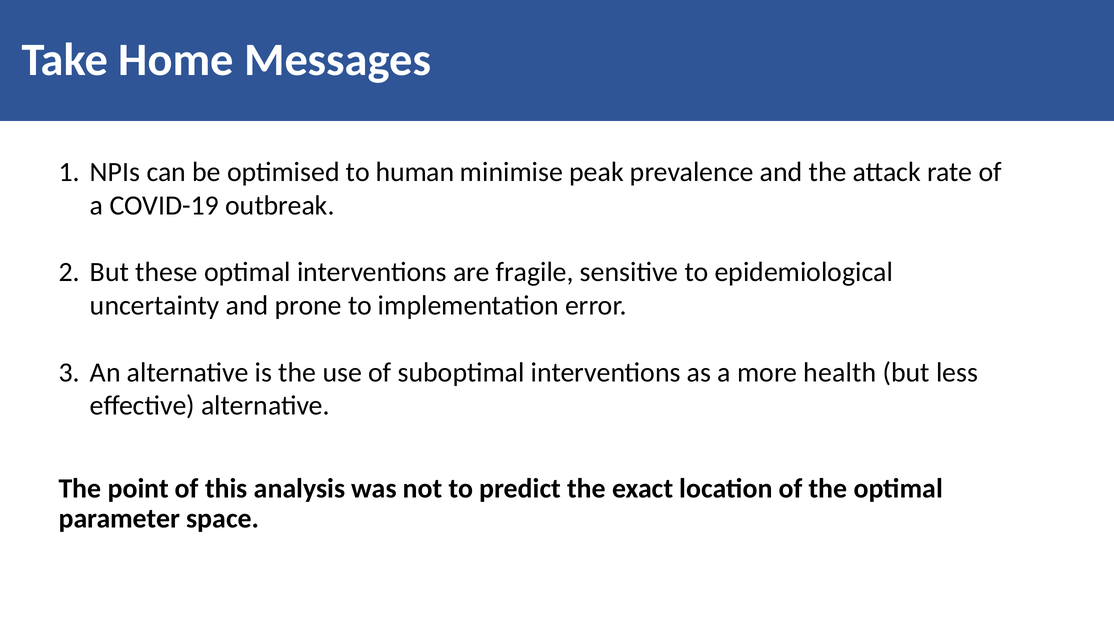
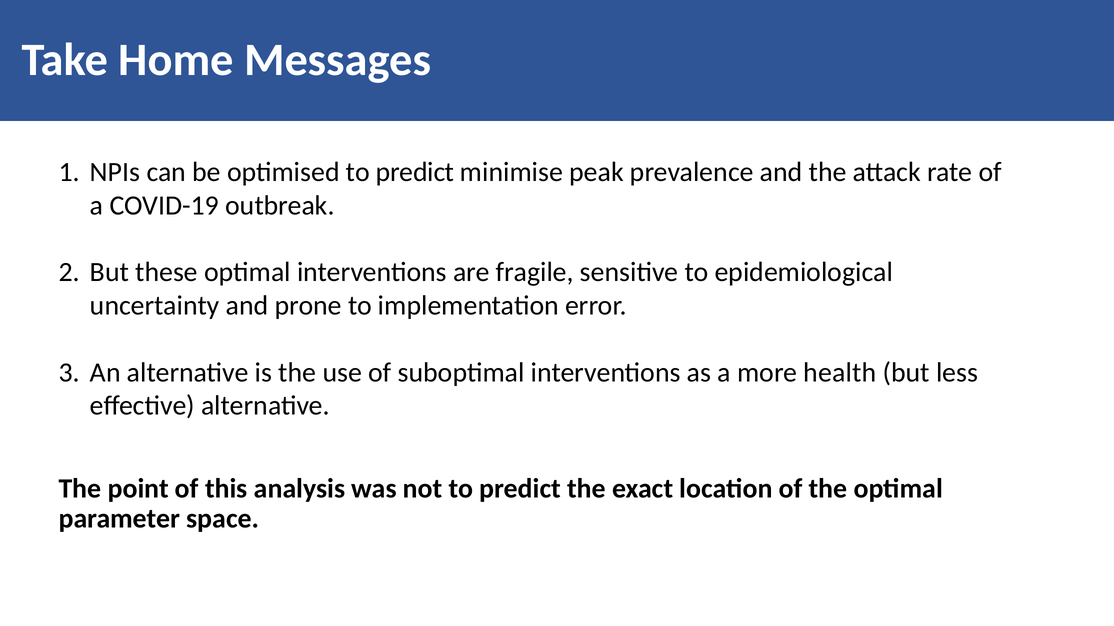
optimised to human: human -> predict
